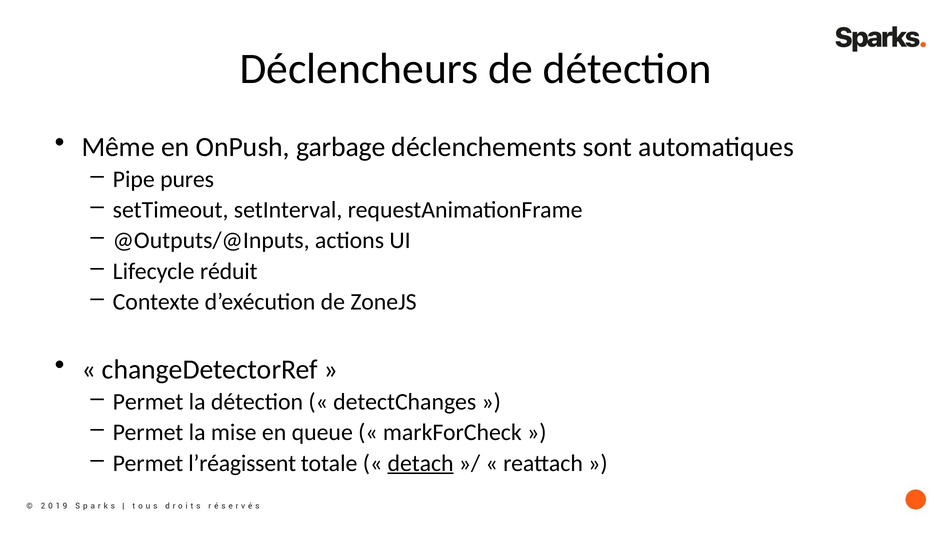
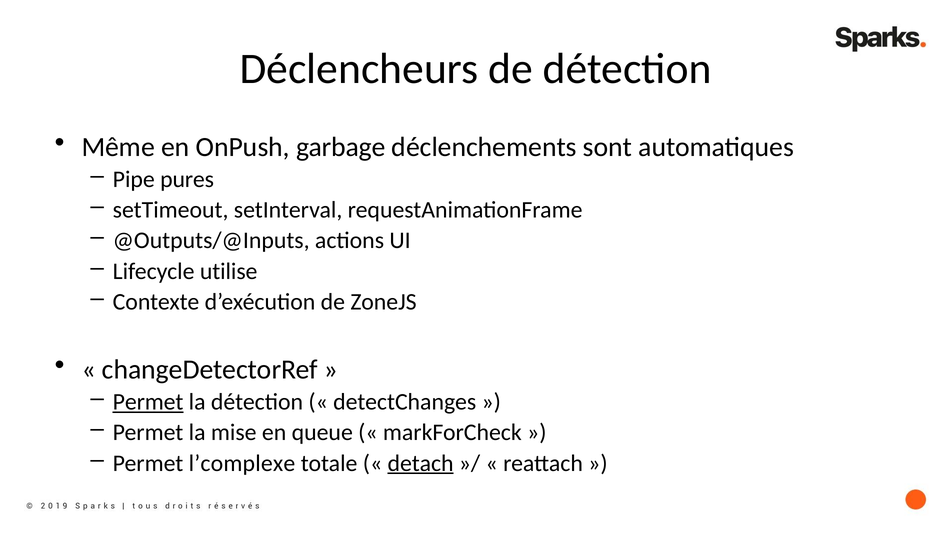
réduit: réduit -> utilise
Permet at (148, 402) underline: none -> present
l’réagissent: l’réagissent -> l’complexe
